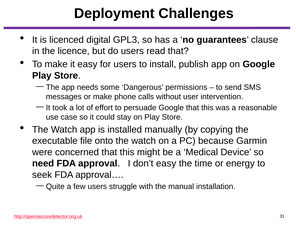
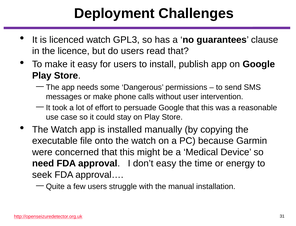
licenced digital: digital -> watch
